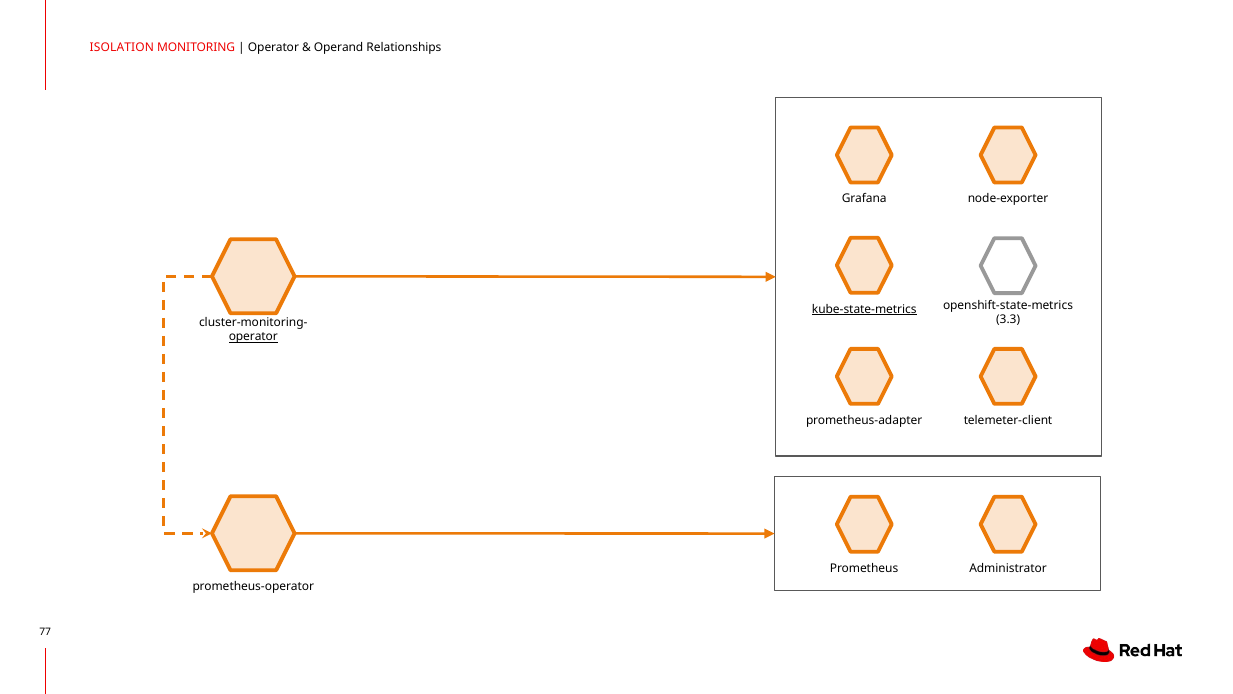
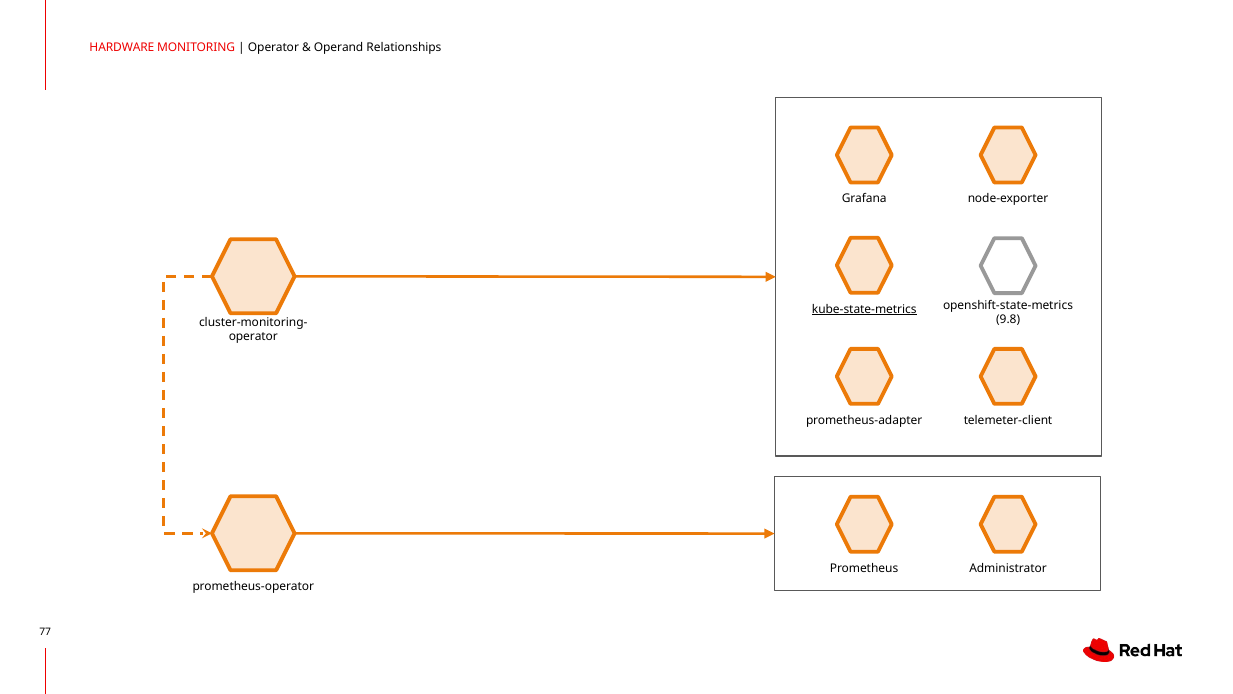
ISOLATION: ISOLATION -> HARDWARE
3.3: 3.3 -> 9.8
operator at (253, 337) underline: present -> none
